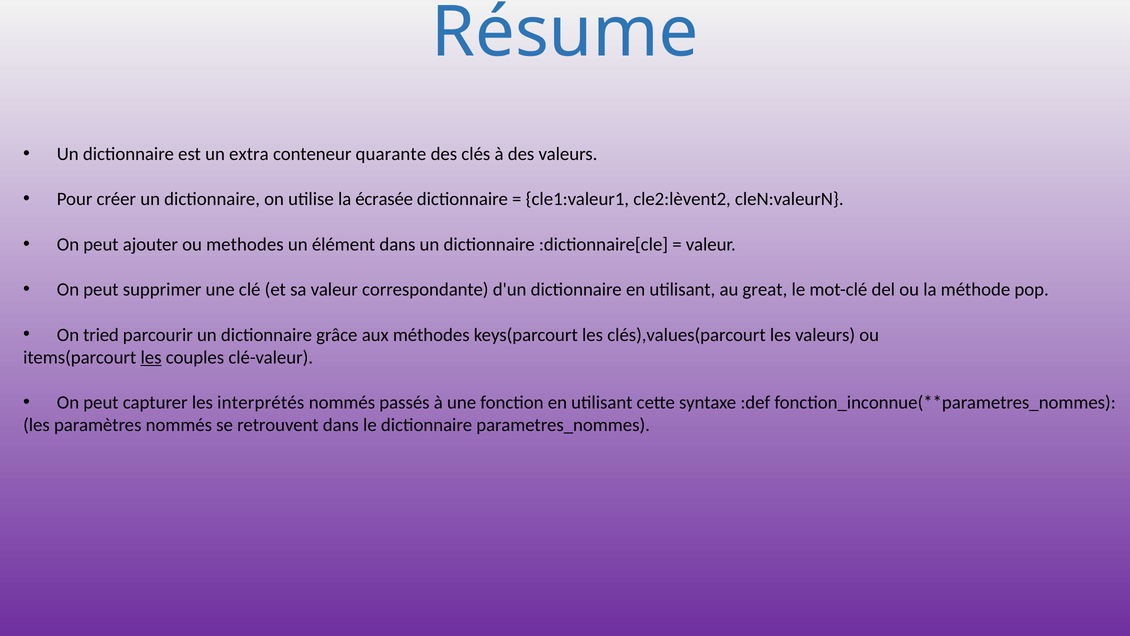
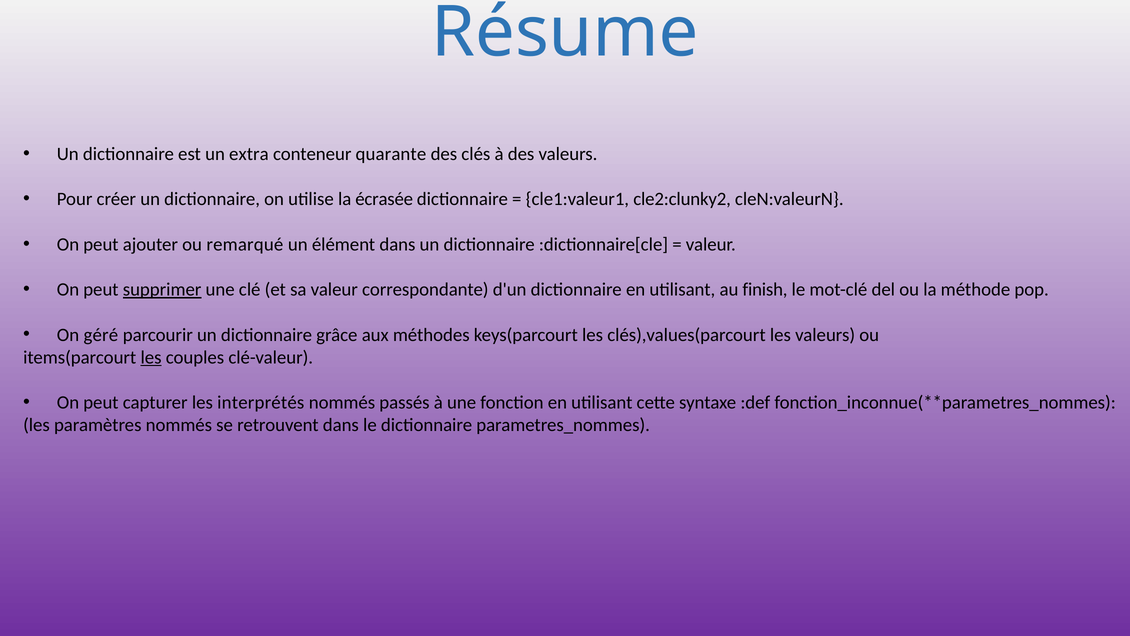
cle2:lèvent2: cle2:lèvent2 -> cle2:clunky2
methodes: methodes -> remarqué
supprimer underline: none -> present
great: great -> finish
tried: tried -> géré
